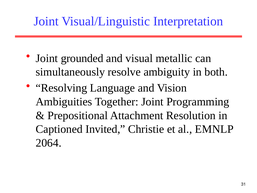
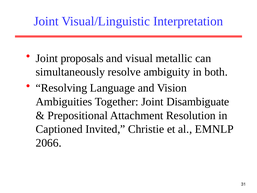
grounded: grounded -> proposals
Programming: Programming -> Disambiguate
2064: 2064 -> 2066
